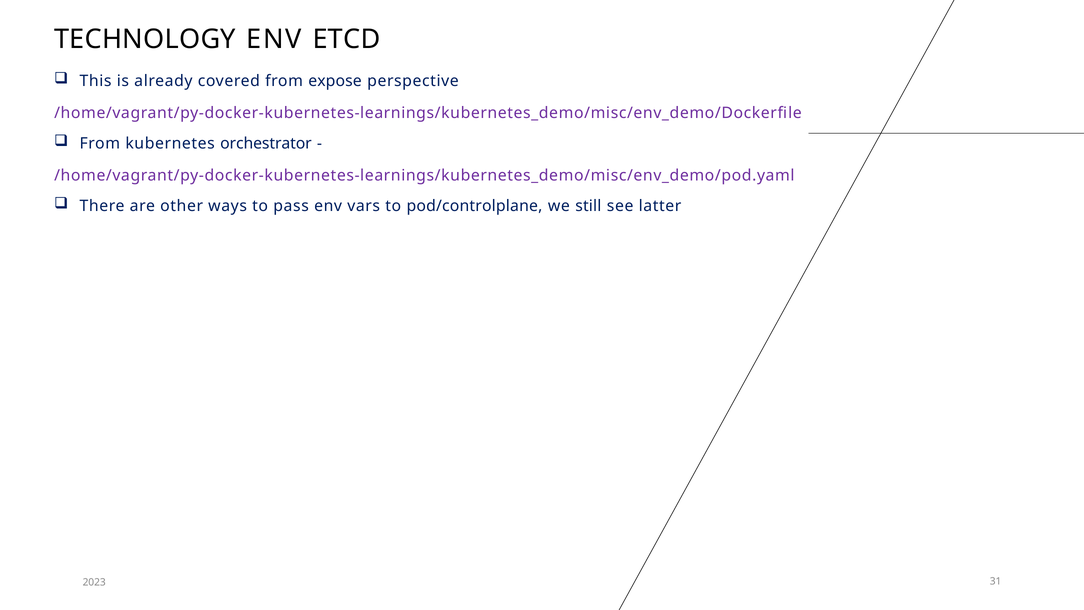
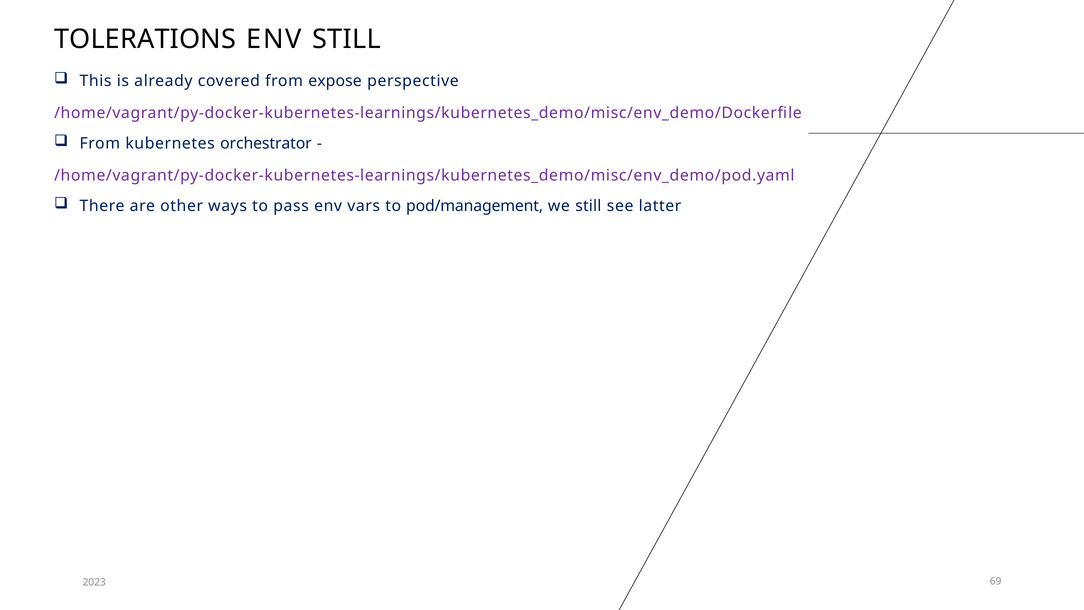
TECHNOLOGY: TECHNOLOGY -> TOLERATIONS
ENV ETCD: ETCD -> STILL
pod/controlplane: pod/controlplane -> pod/management
31: 31 -> 69
